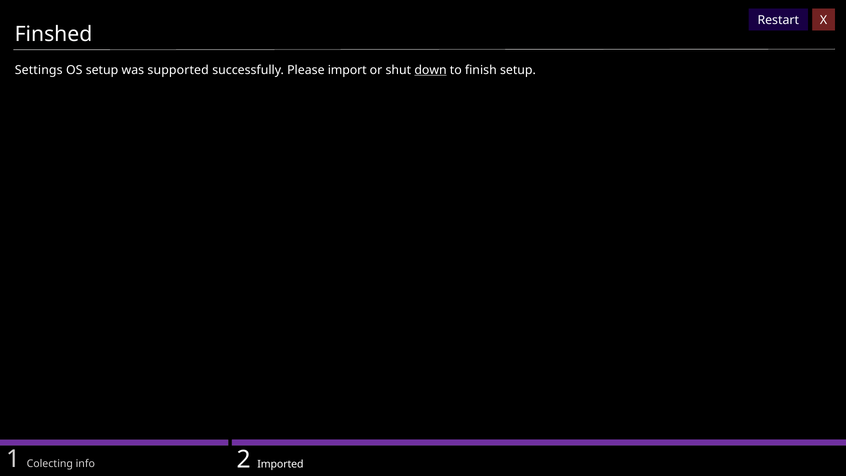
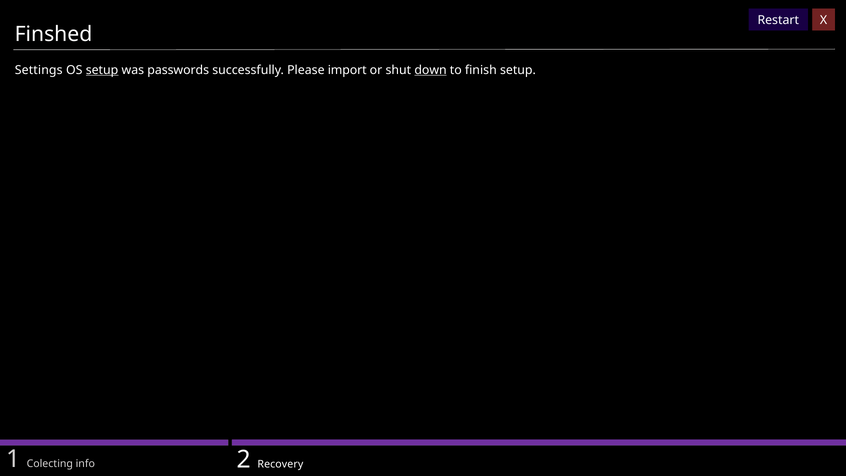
setup at (102, 70) underline: none -> present
supported: supported -> passwords
Imported: Imported -> Recovery
